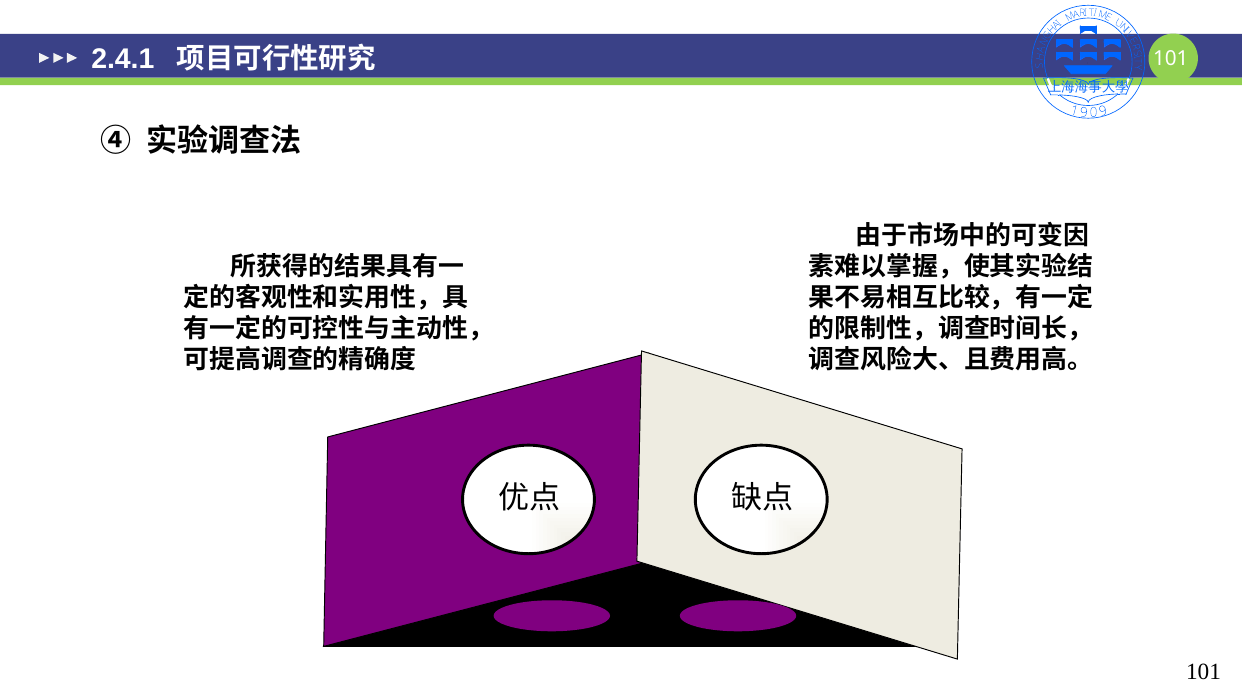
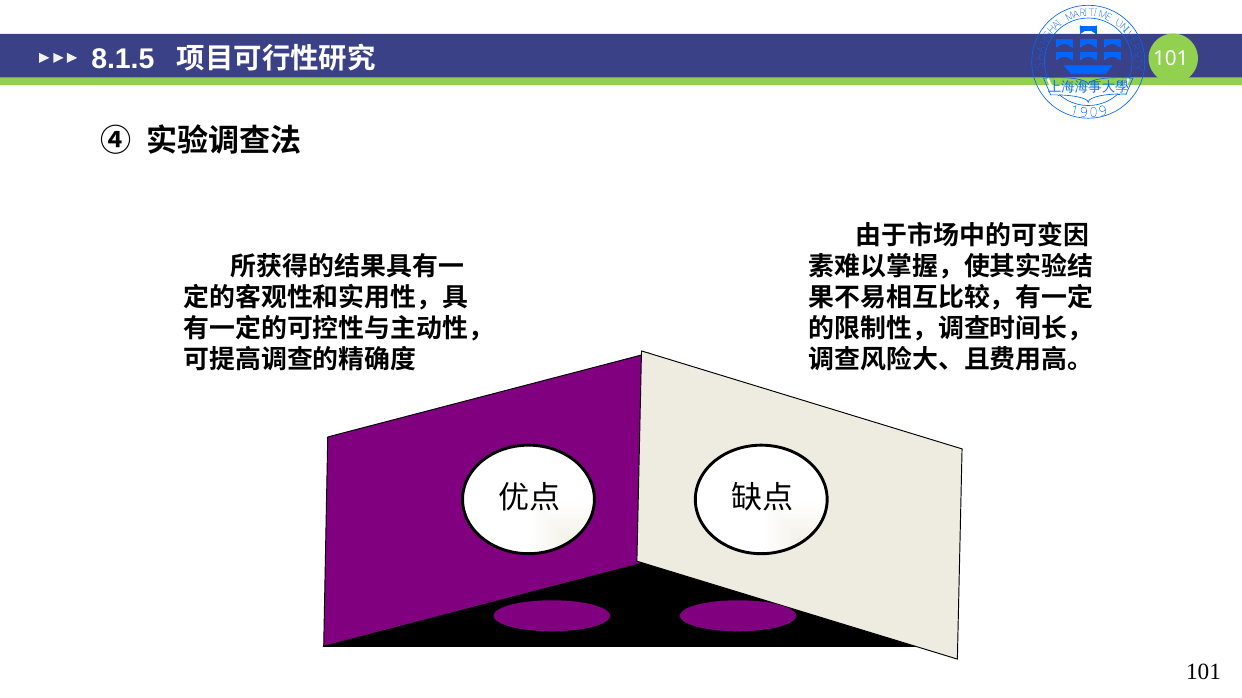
2.4.1: 2.4.1 -> 8.1.5
